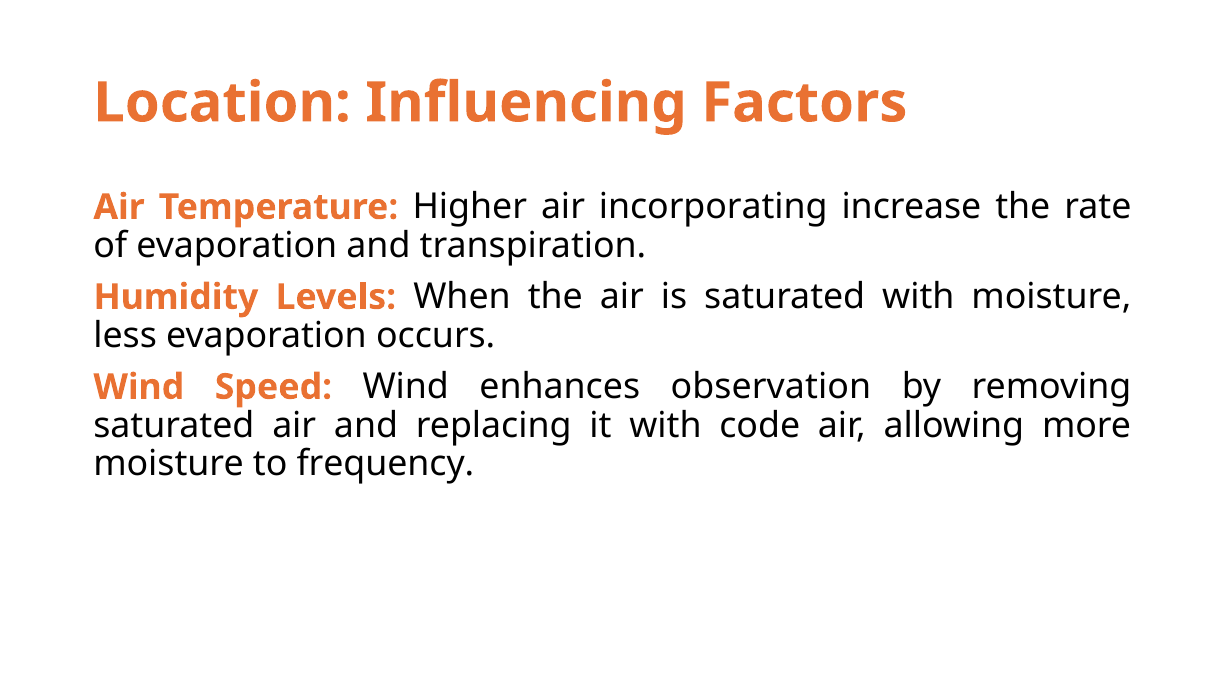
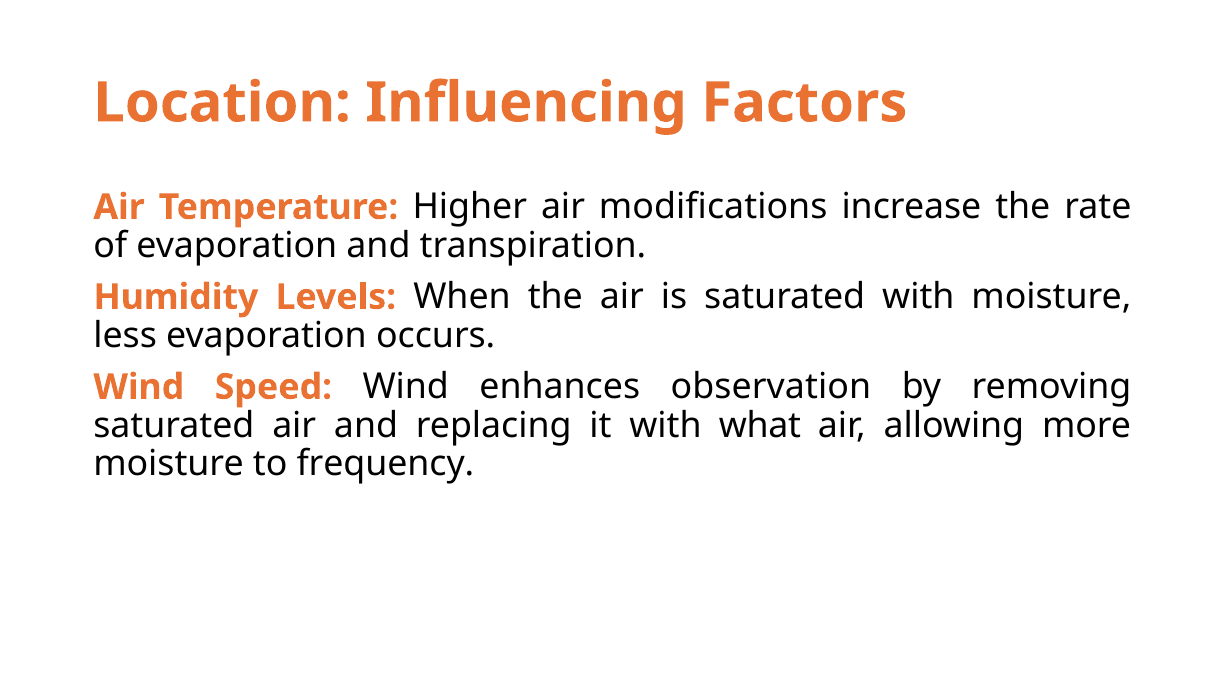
incorporating: incorporating -> modifications
code: code -> what
